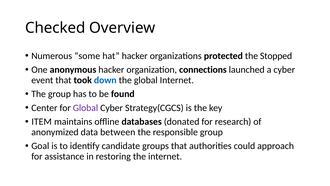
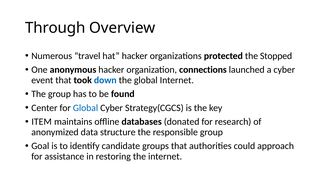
Checked: Checked -> Through
some: some -> travel
Global at (86, 108) colour: purple -> blue
between: between -> structure
